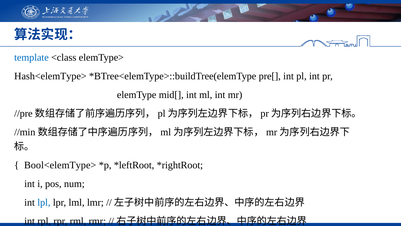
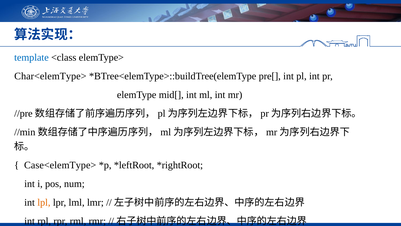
Hash<elemType>: Hash<elemType> -> Char<elemType>
Bool<elemType>: Bool<elemType> -> Case<elemType>
lpl colour: blue -> orange
